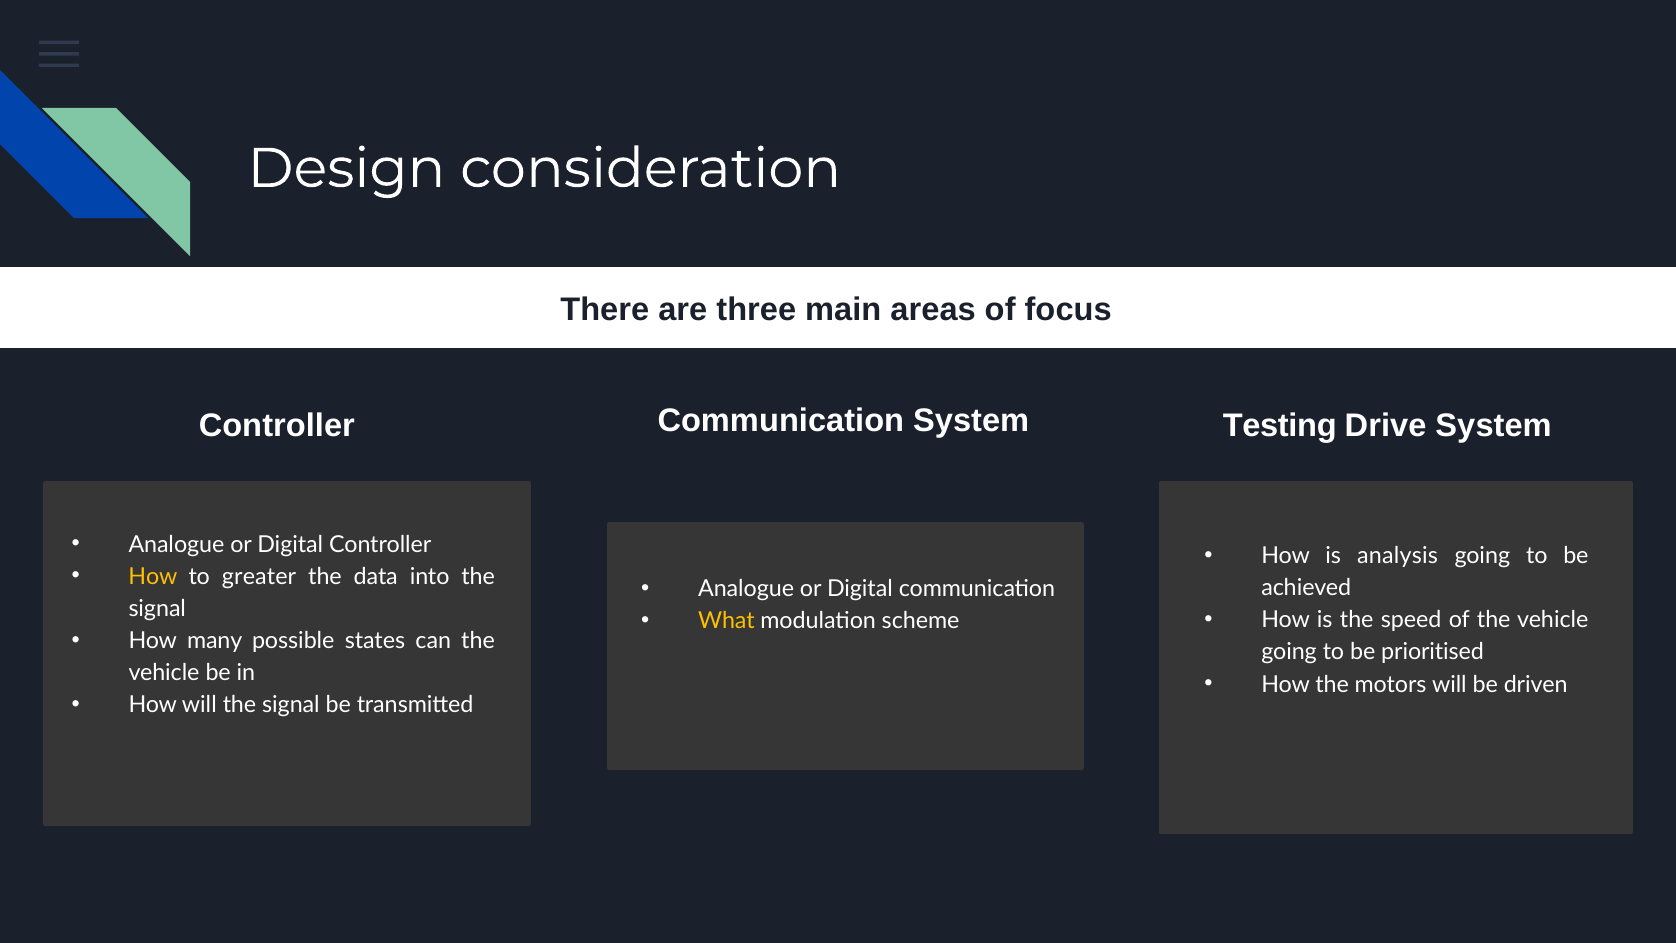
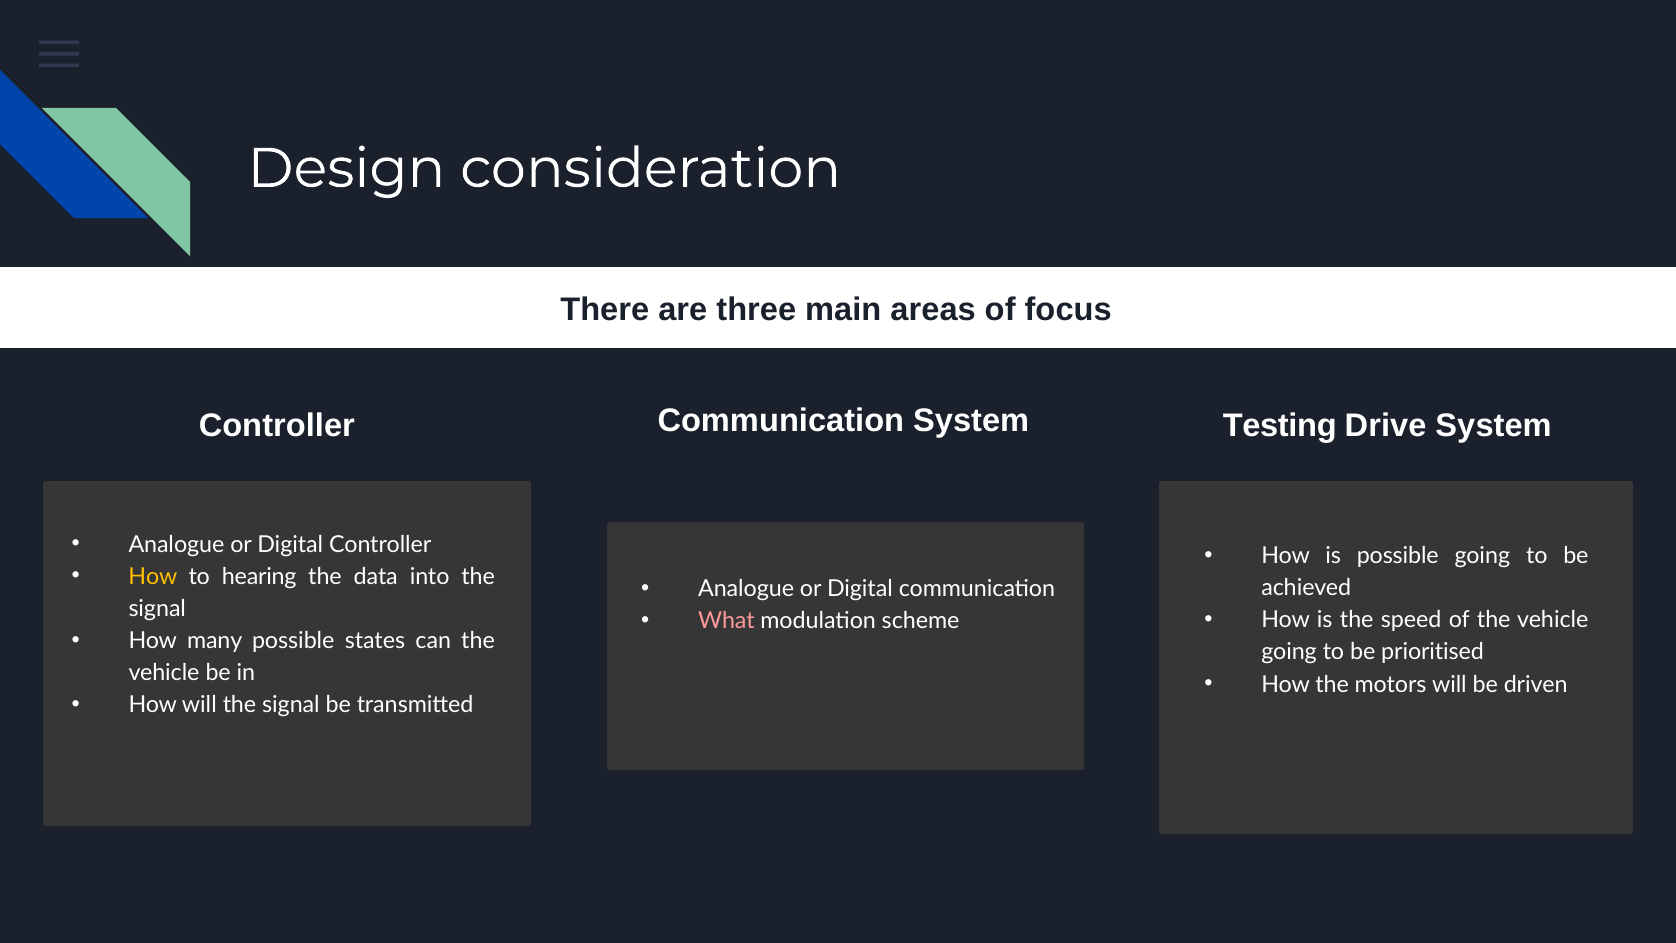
is analysis: analysis -> possible
greater: greater -> hearing
What colour: yellow -> pink
